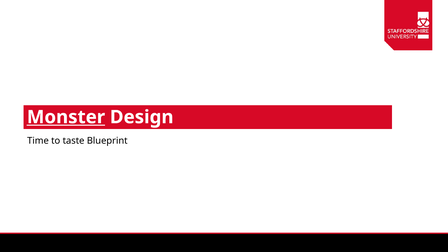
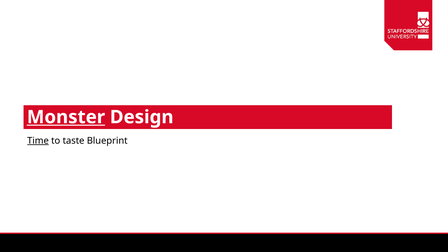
Time underline: none -> present
